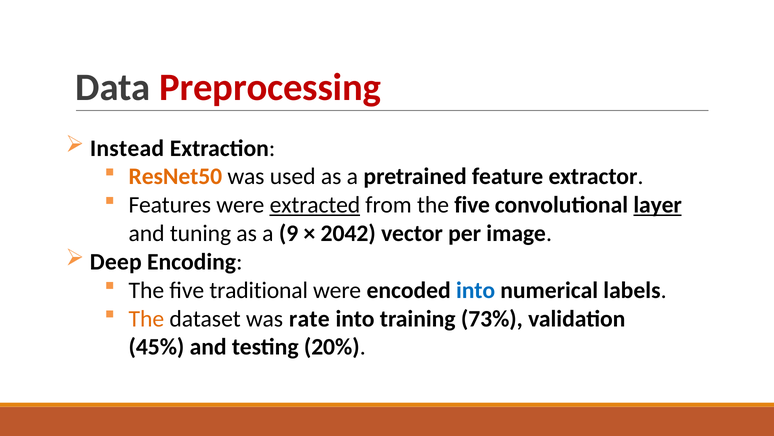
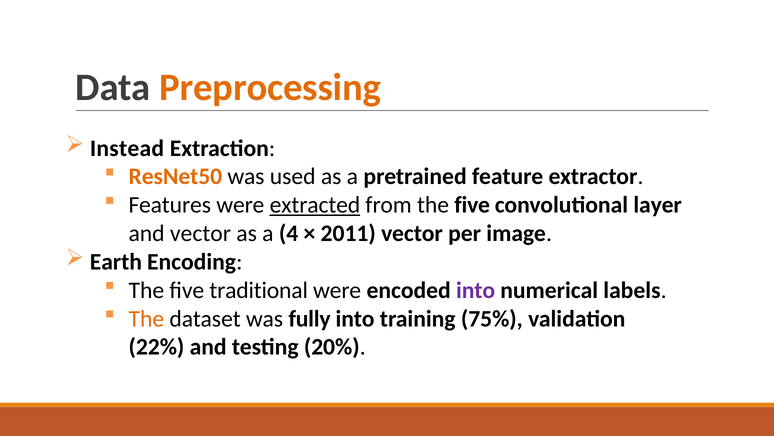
Preprocessing colour: red -> orange
layer underline: present -> none
and tuning: tuning -> vector
9: 9 -> 4
2042: 2042 -> 2011
Deep: Deep -> Earth
into at (476, 290) colour: blue -> purple
rate: rate -> fully
73%: 73% -> 75%
45%: 45% -> 22%
